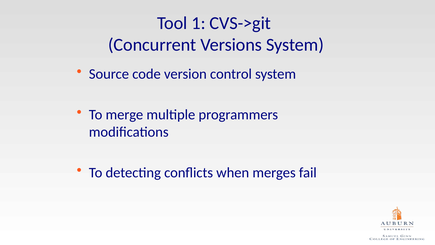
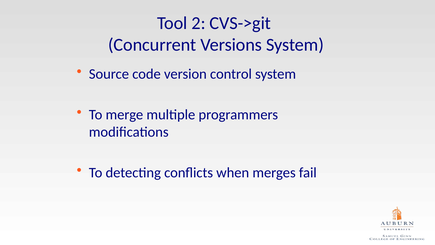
1: 1 -> 2
